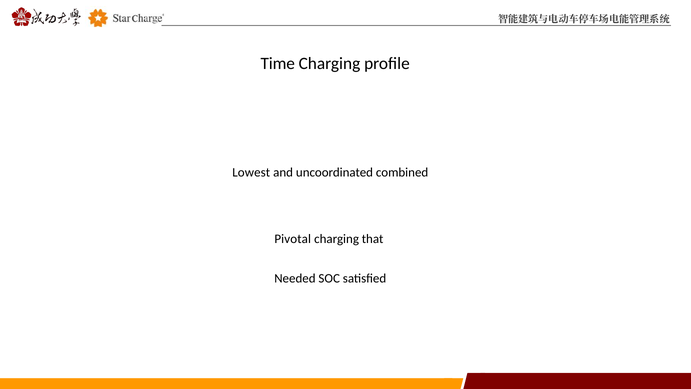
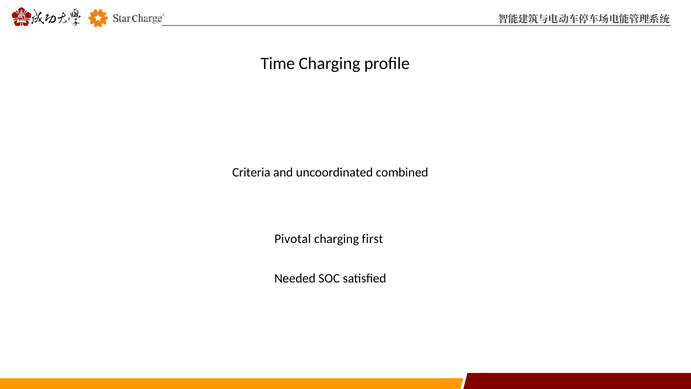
Lowest: Lowest -> Criteria
that: that -> first
